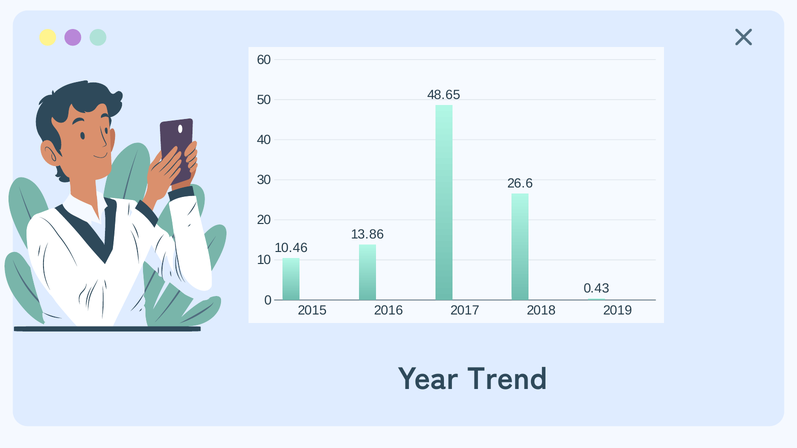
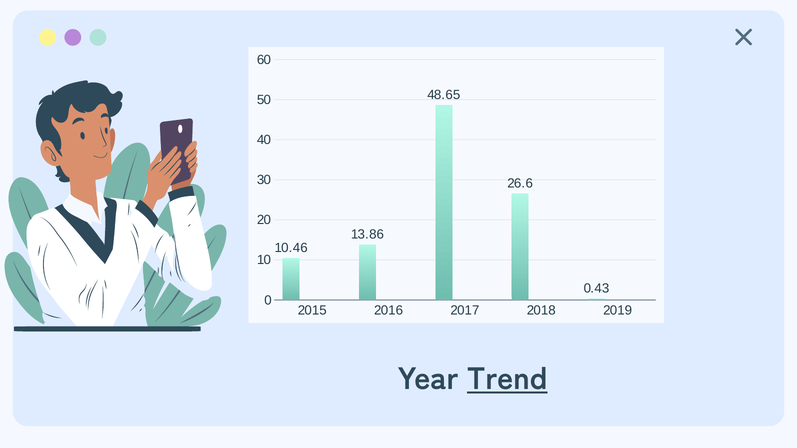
Trend underline: none -> present
